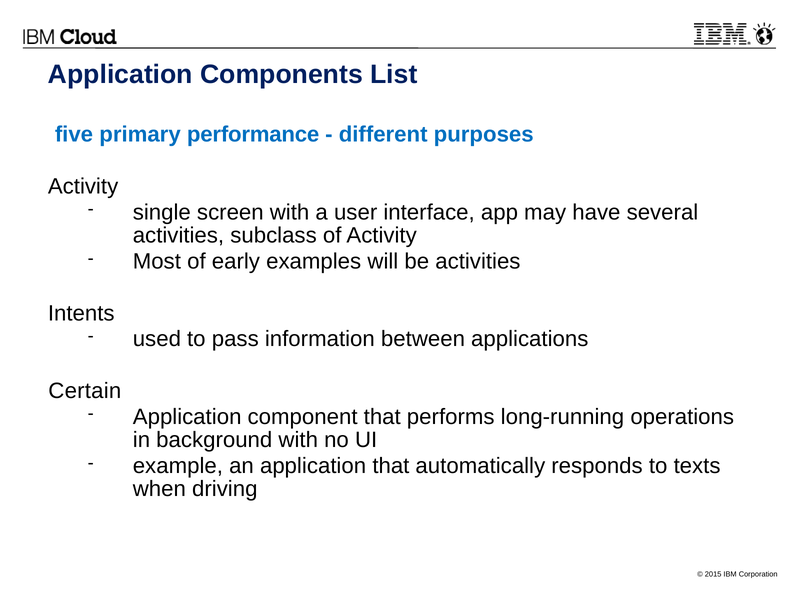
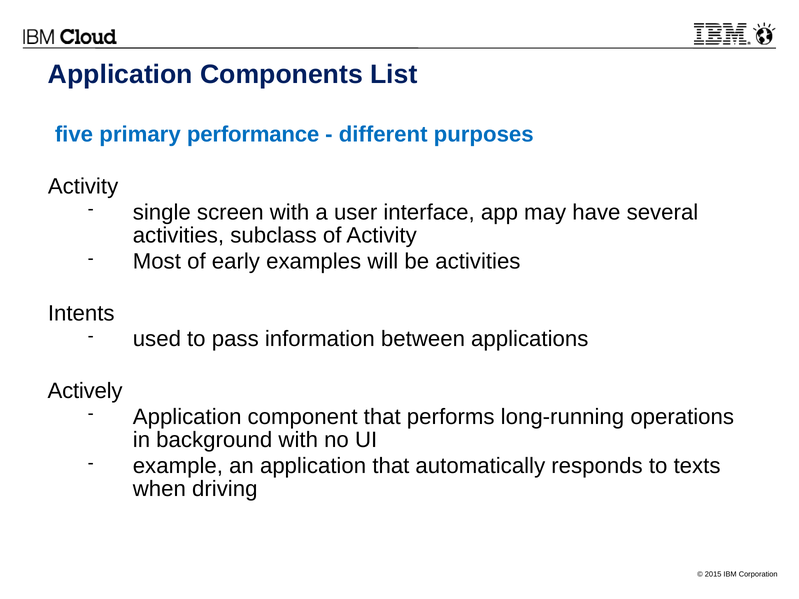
Certain: Certain -> Actively
